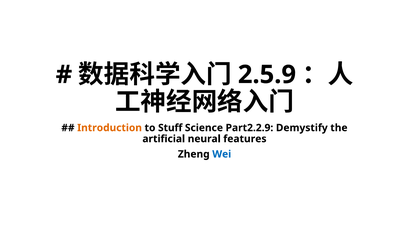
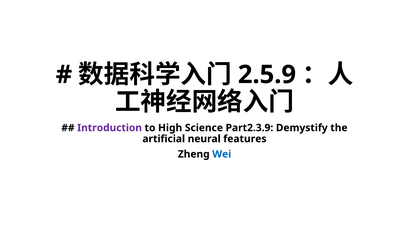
Introduction colour: orange -> purple
Stuff: Stuff -> High
Part2.2.9: Part2.2.9 -> Part2.3.9
